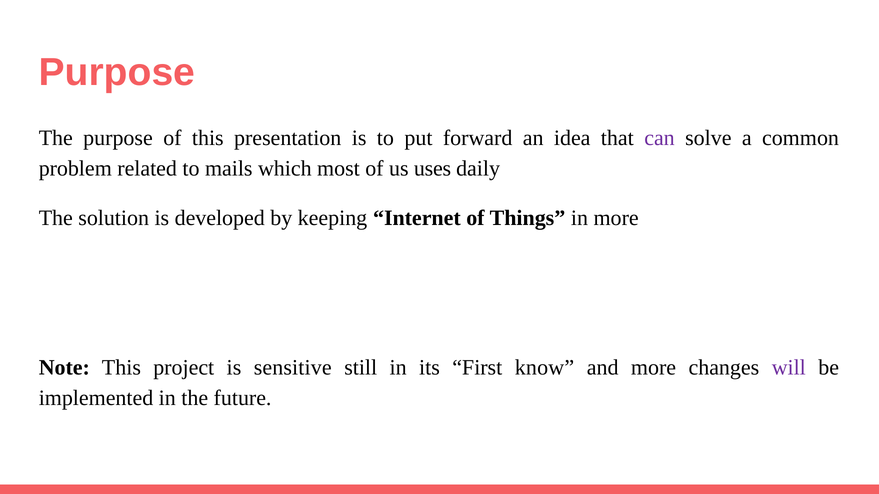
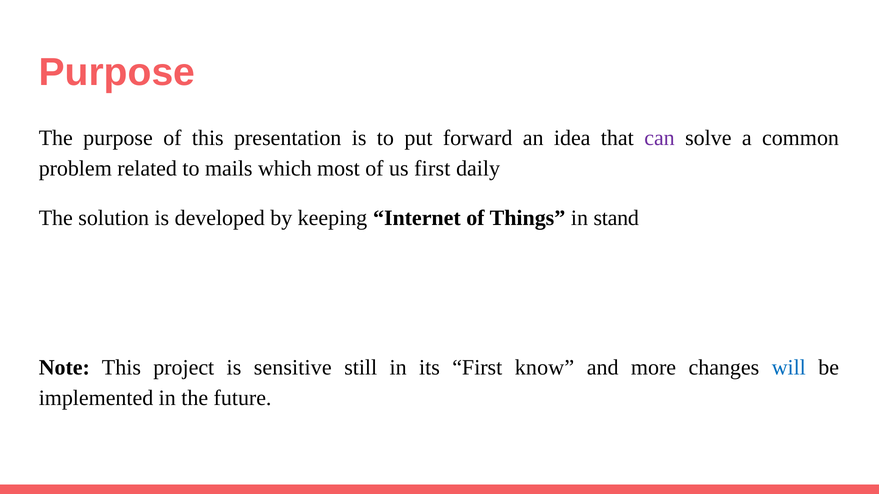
us uses: uses -> first
in more: more -> stand
will colour: purple -> blue
